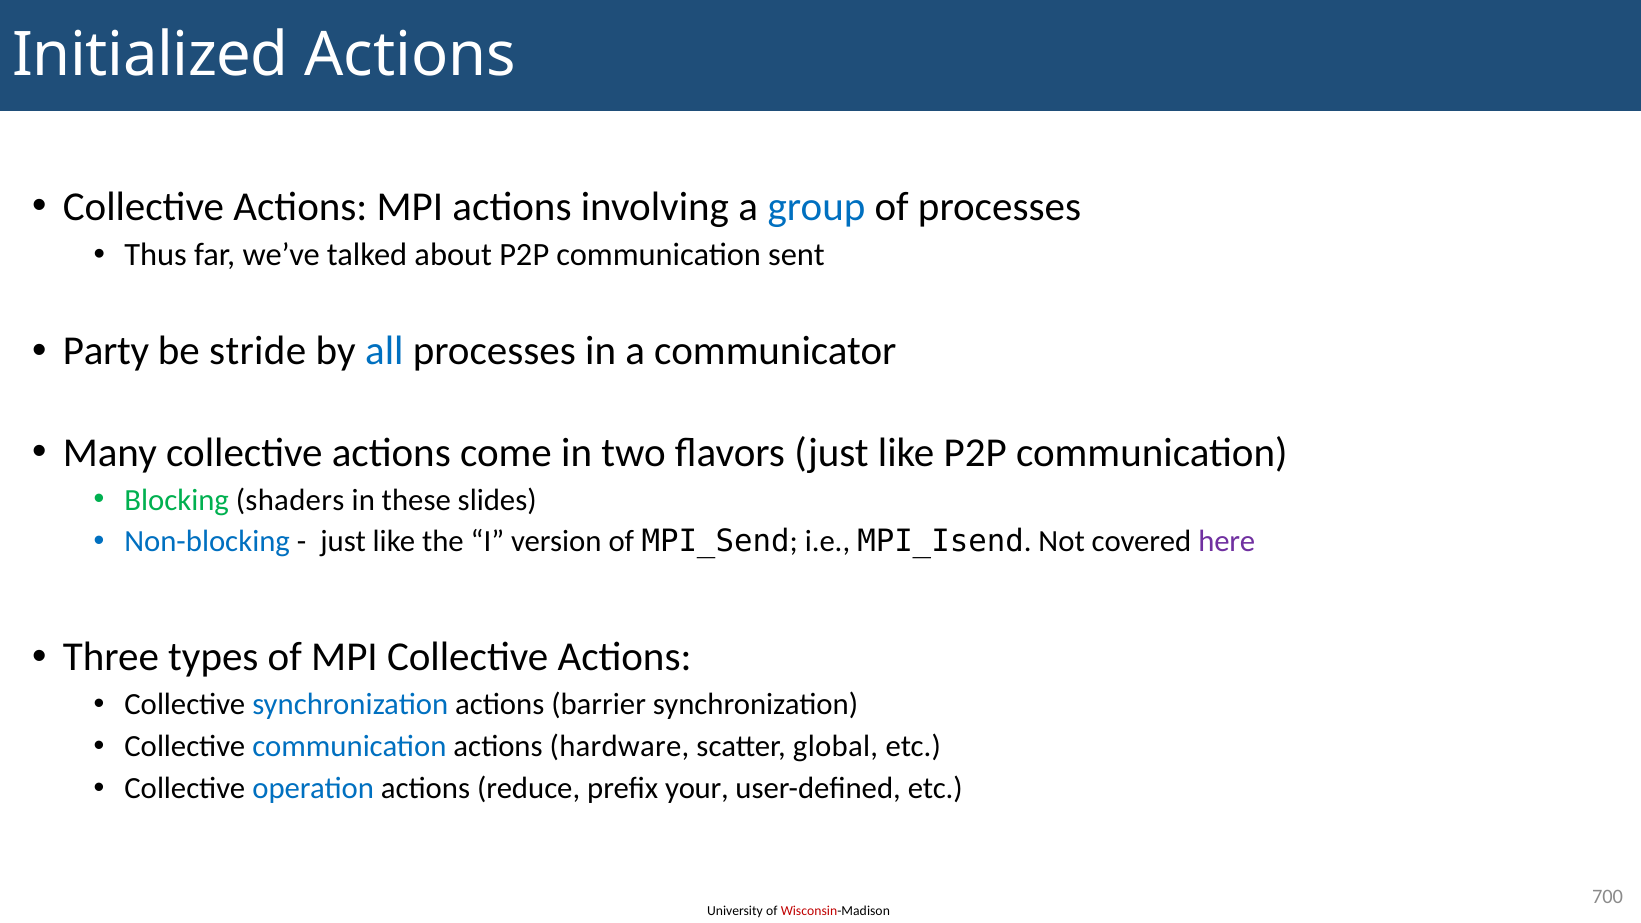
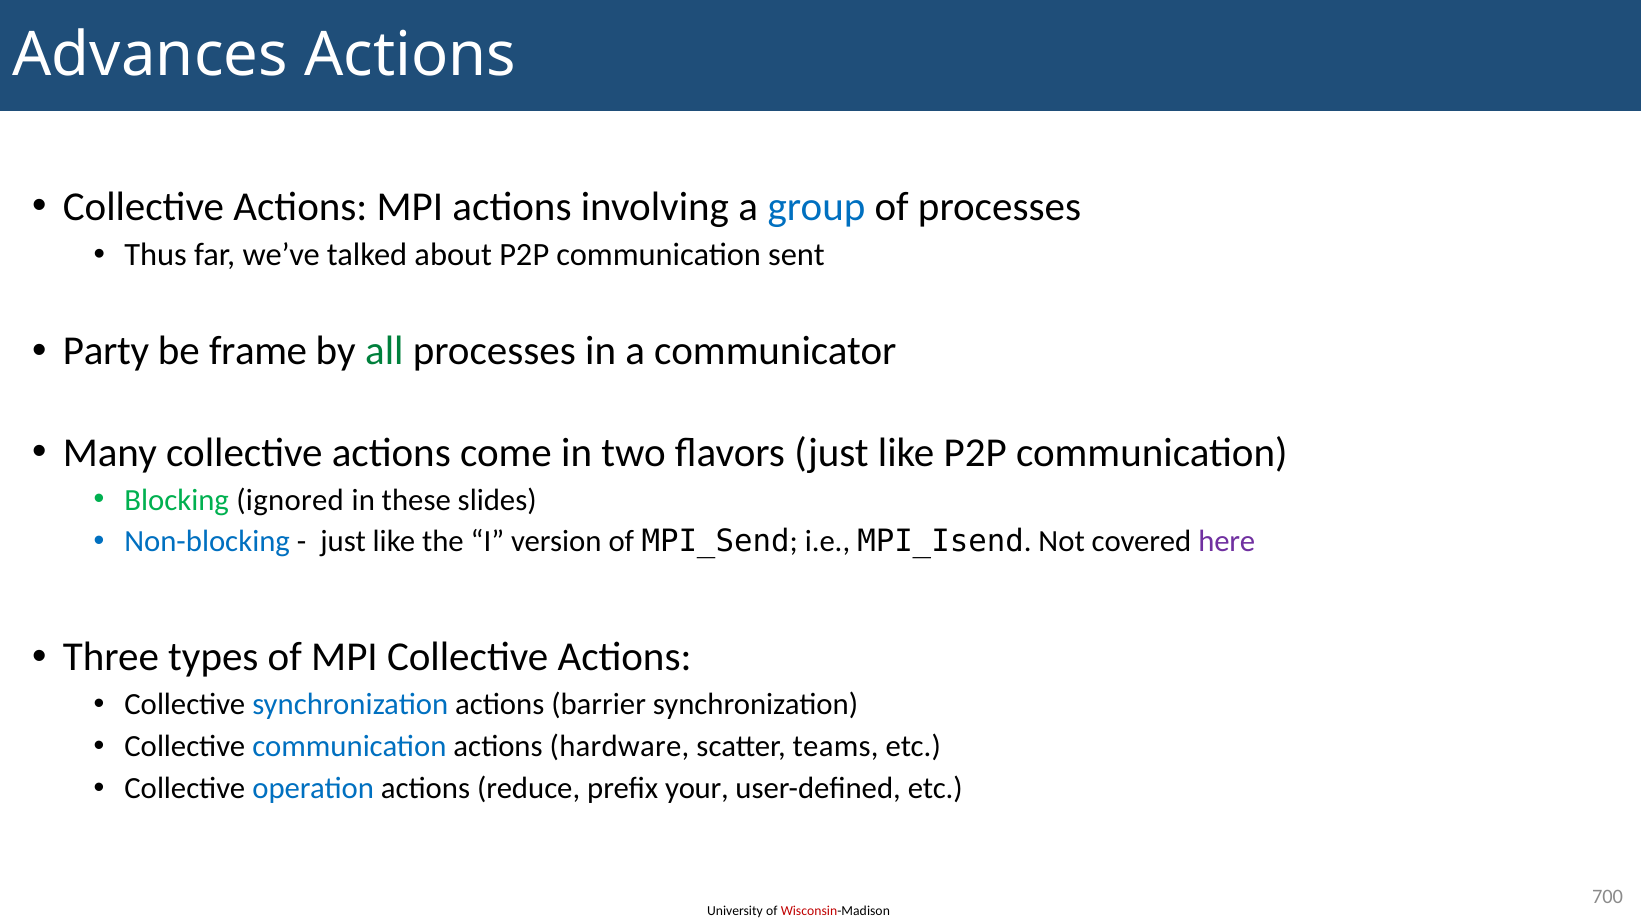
Initialized: Initialized -> Advances
stride: stride -> frame
all colour: blue -> green
shaders: shaders -> ignored
global: global -> teams
